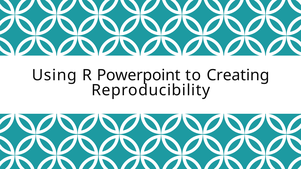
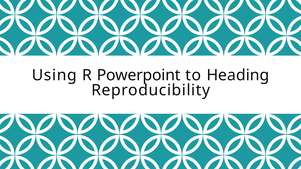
Creating: Creating -> Heading
